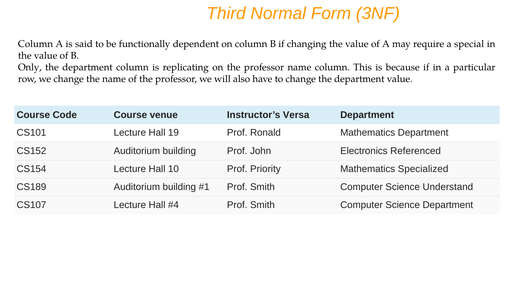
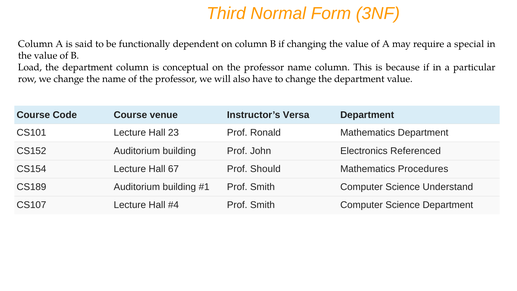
Only: Only -> Load
replicating: replicating -> conceptual
19: 19 -> 23
10: 10 -> 67
Priority: Priority -> Should
Specialized: Specialized -> Procedures
